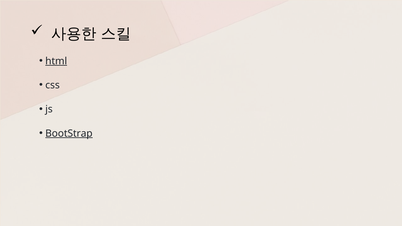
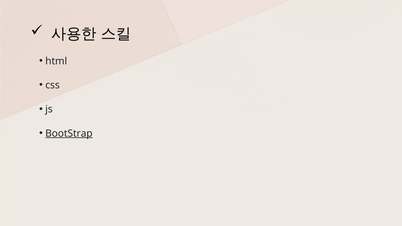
html underline: present -> none
